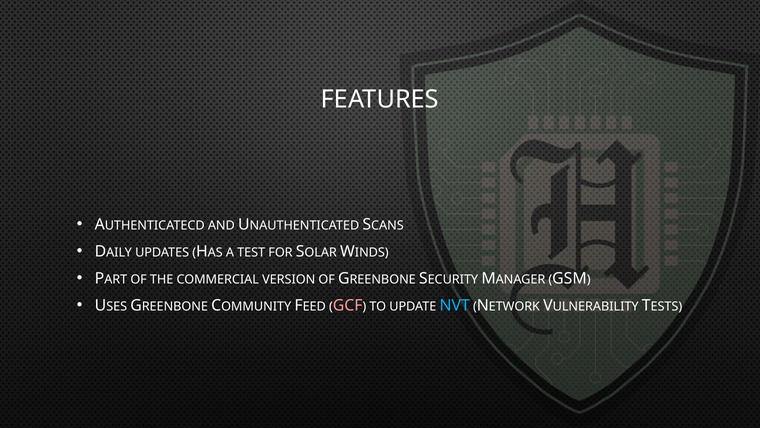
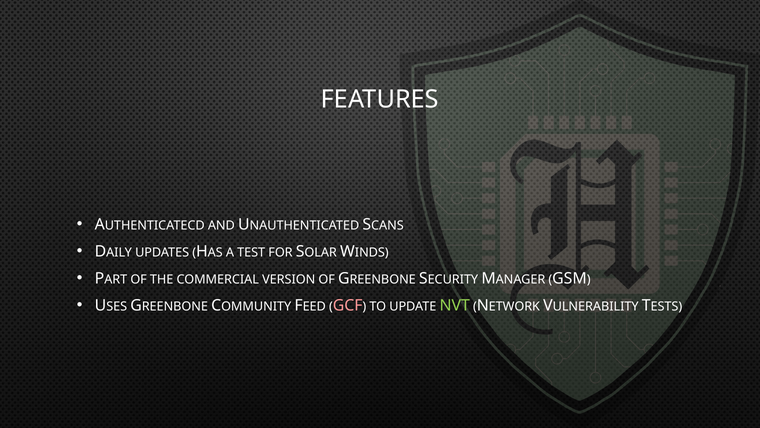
NVT colour: light blue -> light green
